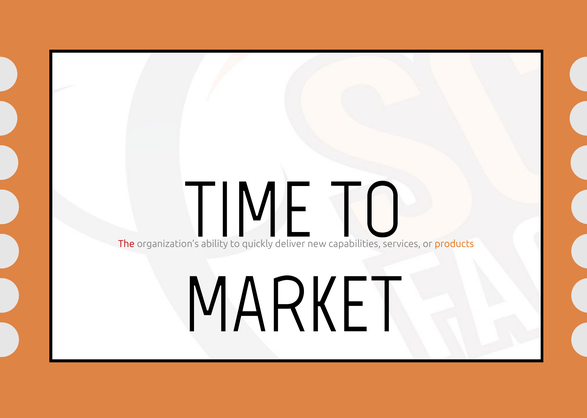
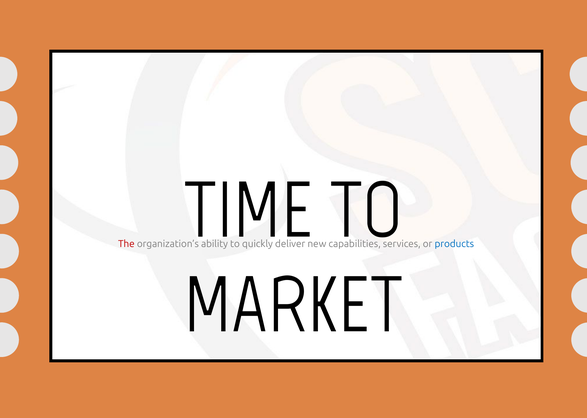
products colour: orange -> blue
